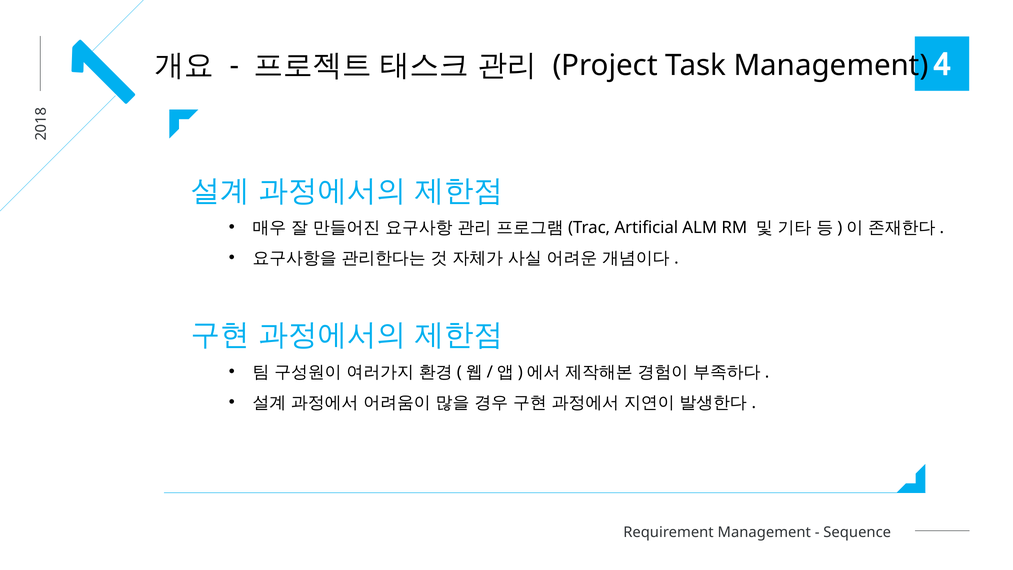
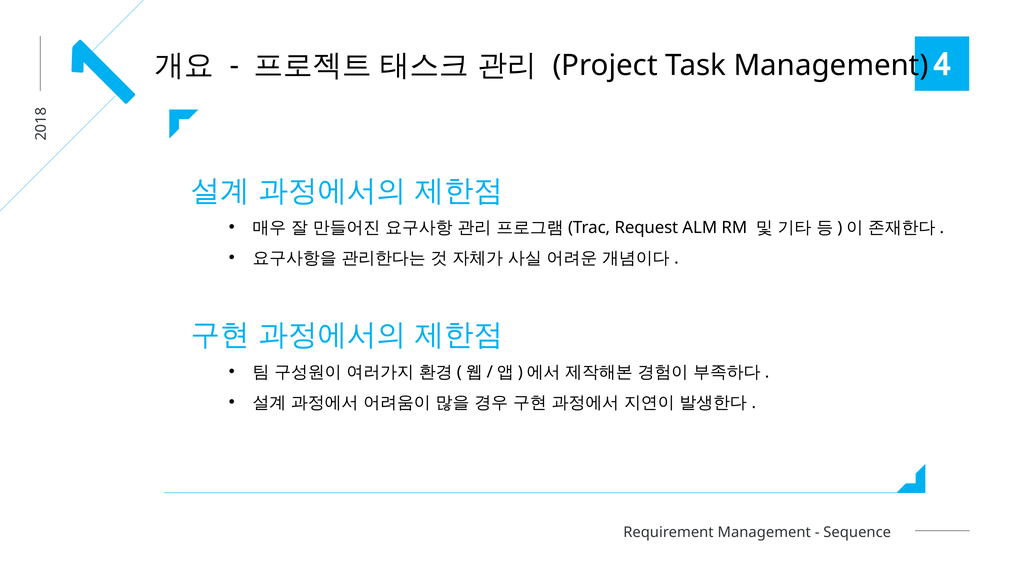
Artificial: Artificial -> Request
